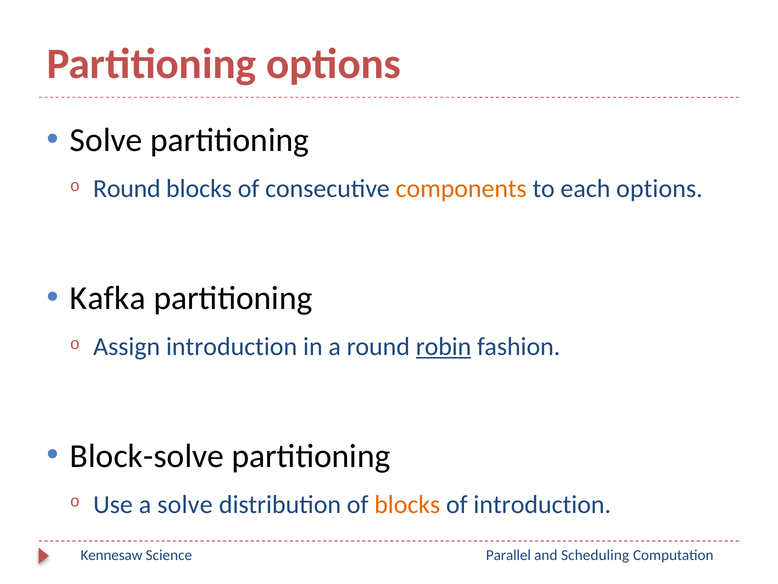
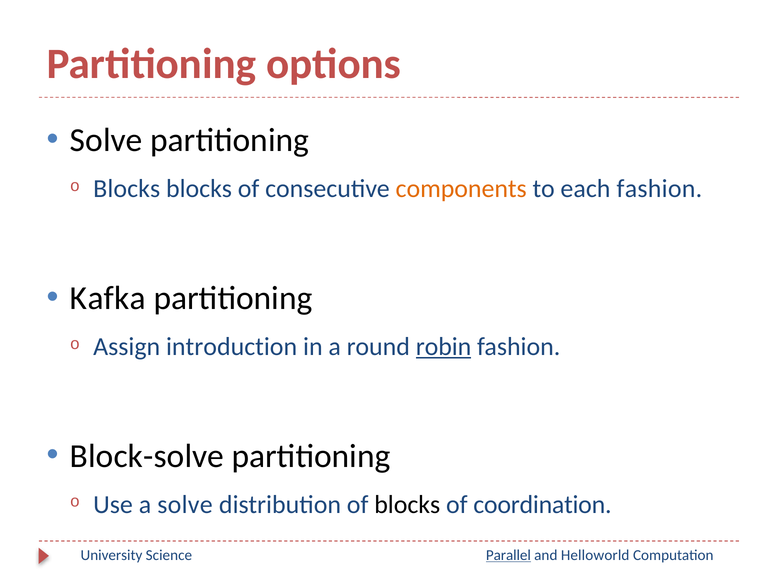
Round at (127, 188): Round -> Blocks
each options: options -> fashion
blocks at (407, 504) colour: orange -> black
of introduction: introduction -> coordination
Kennesaw: Kennesaw -> University
Parallel underline: none -> present
Scheduling: Scheduling -> Helloworld
